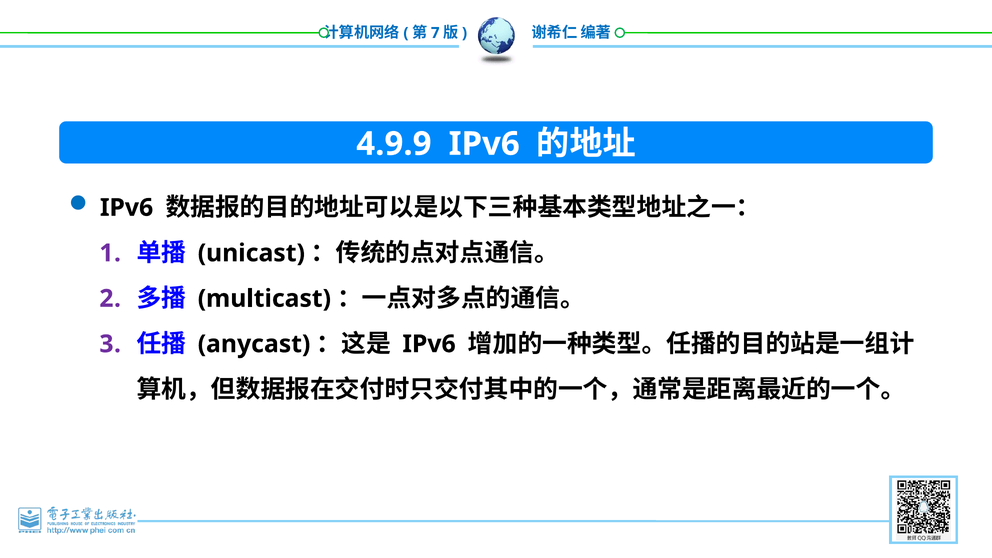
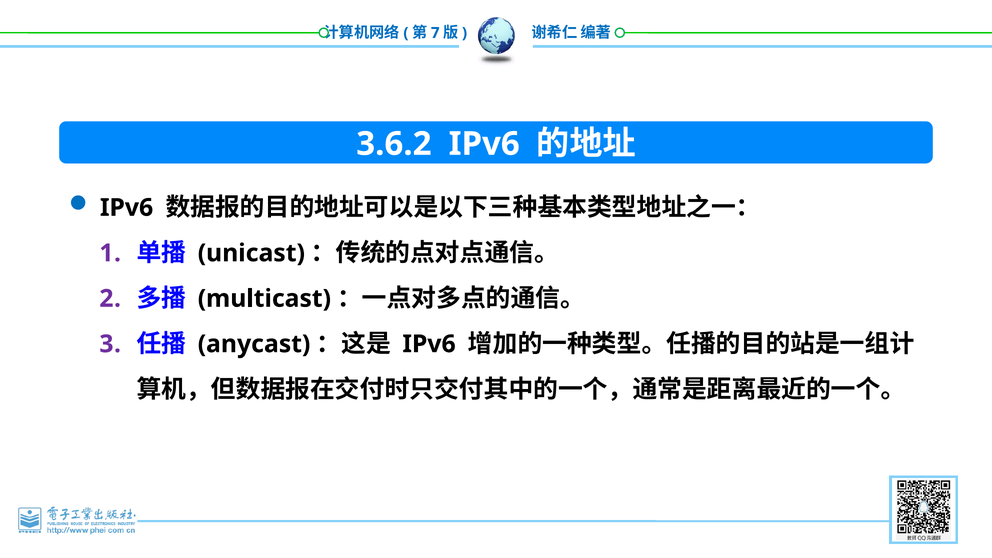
4.9.9: 4.9.9 -> 3.6.2
